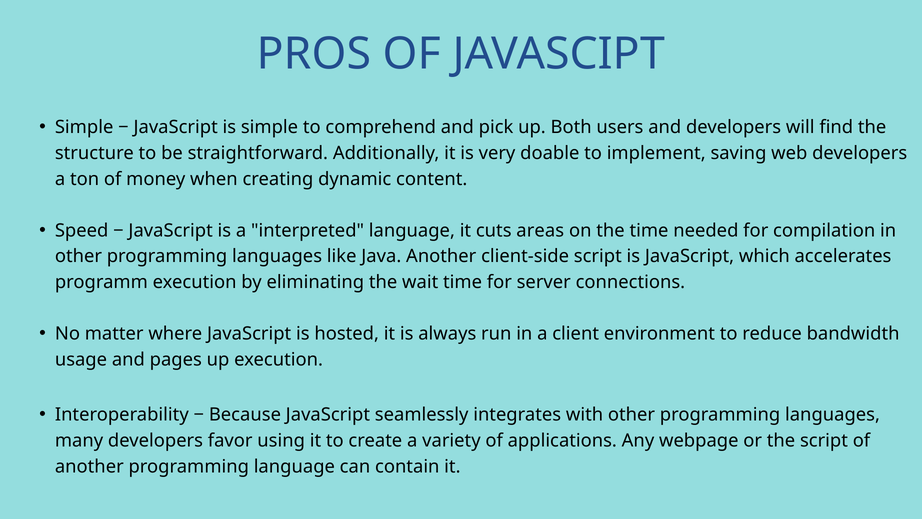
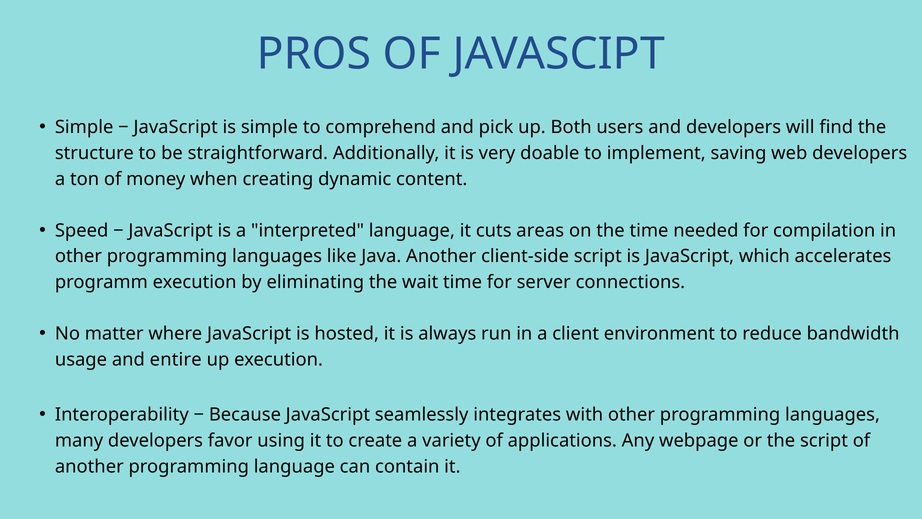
pages: pages -> entire
